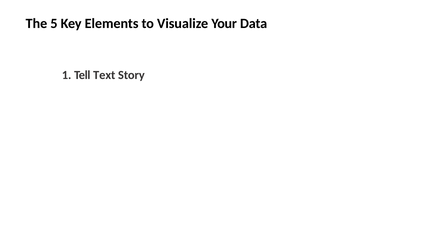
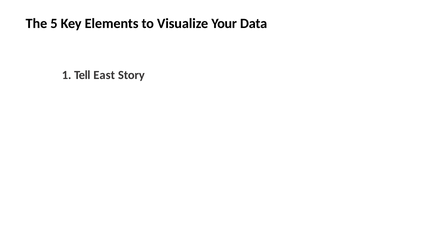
Text: Text -> East
